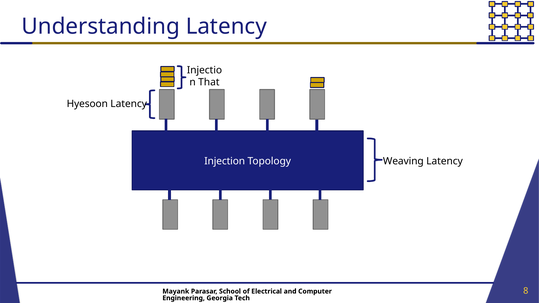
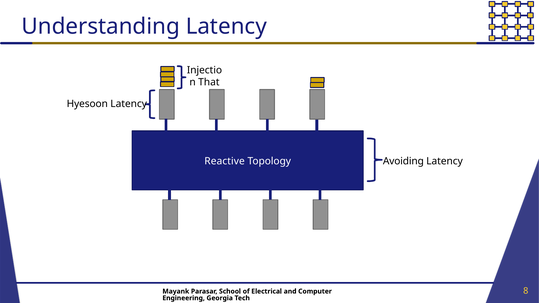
Injection: Injection -> Reactive
Weaving: Weaving -> Avoiding
